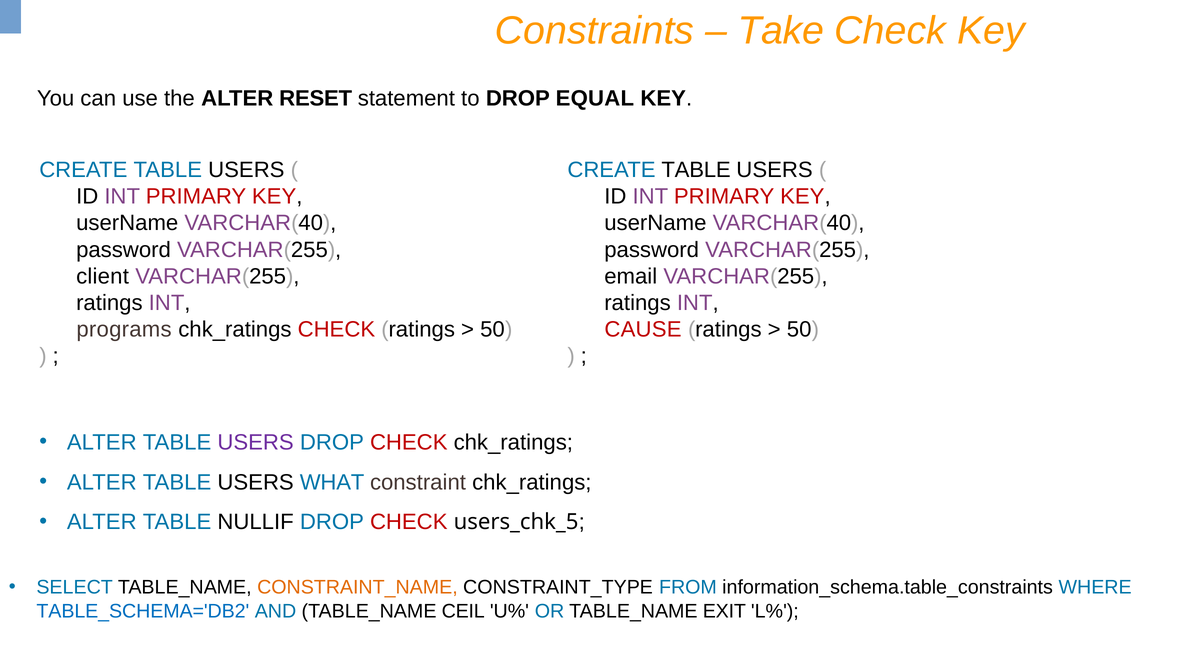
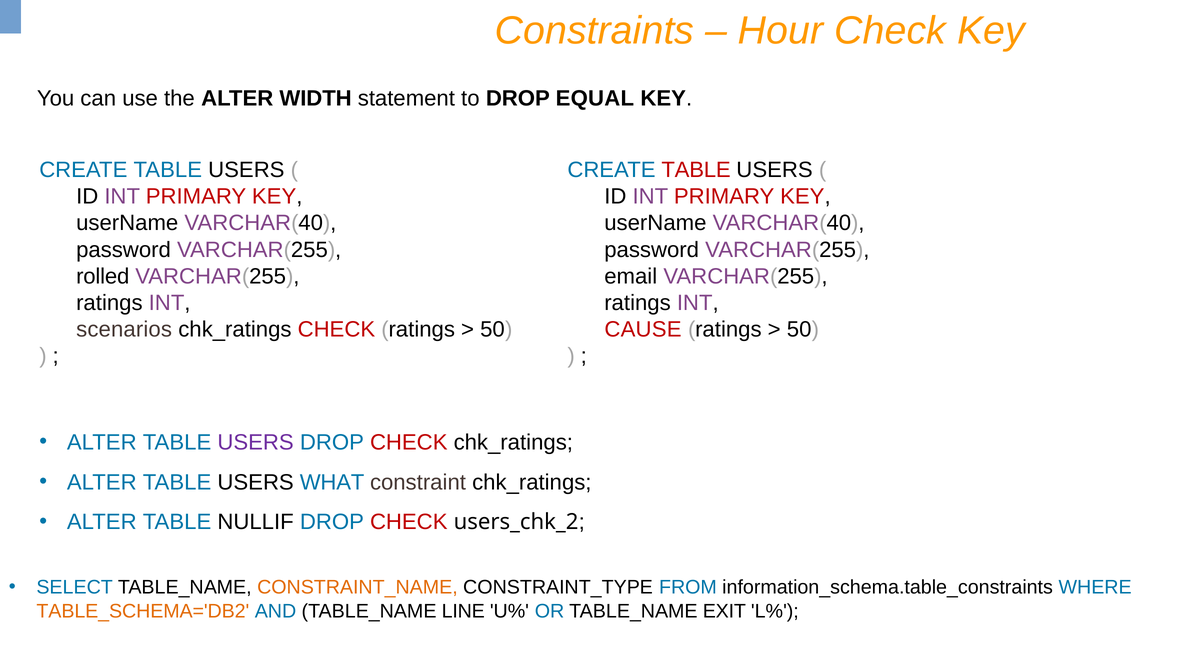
Take: Take -> Hour
RESET: RESET -> WIDTH
TABLE at (696, 170) colour: black -> red
client: client -> rolled
programs: programs -> scenarios
users_chk_5: users_chk_5 -> users_chk_2
TABLE_SCHEMA='DB2 colour: blue -> orange
CEIL: CEIL -> LINE
